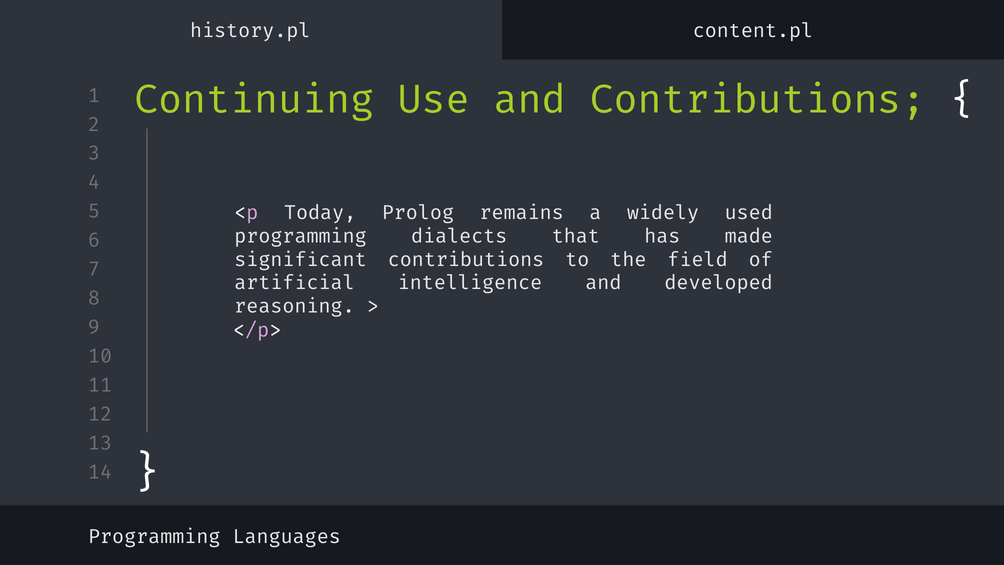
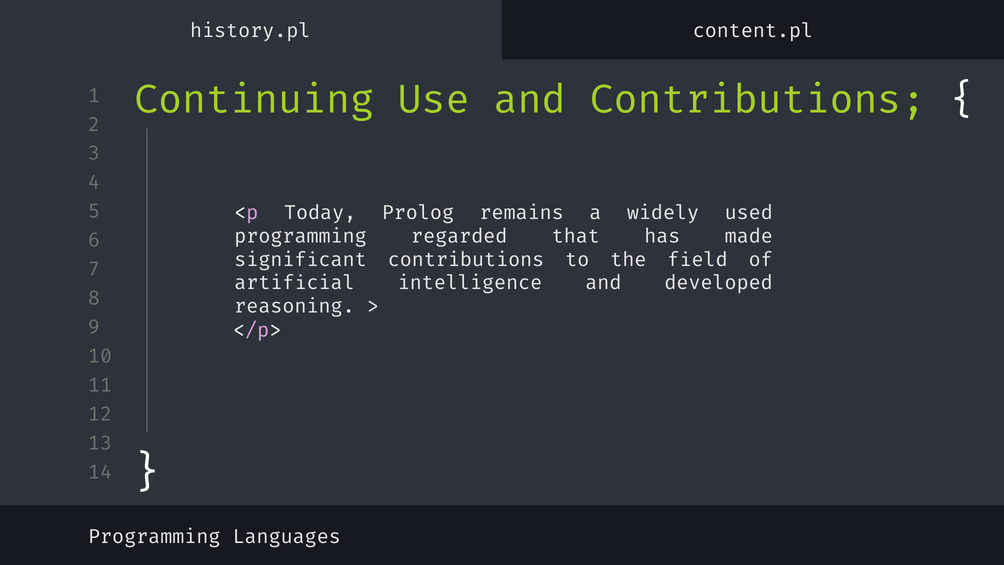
dialects: dialects -> regarded
